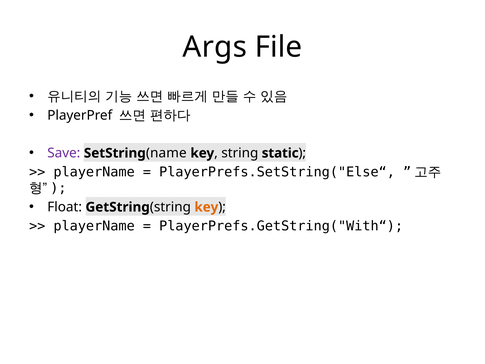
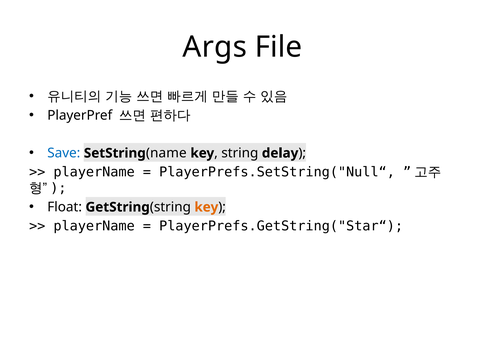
Save colour: purple -> blue
static: static -> delay
PlayerPrefs.SetString("Else“: PlayerPrefs.SetString("Else“ -> PlayerPrefs.SetString("Null“
PlayerPrefs.GetString("With“: PlayerPrefs.GetString("With“ -> PlayerPrefs.GetString("Star“
